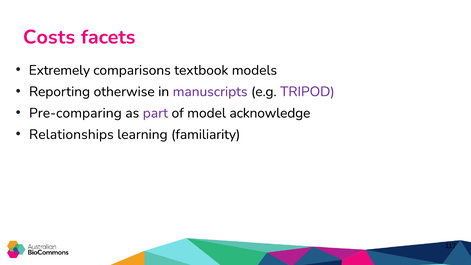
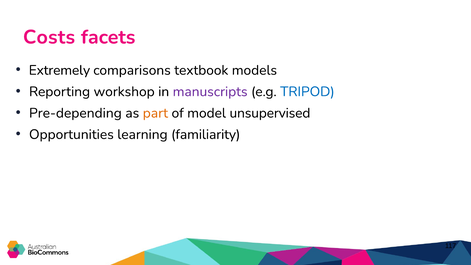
otherwise: otherwise -> workshop
TRIPOD colour: purple -> blue
Pre-comparing: Pre-comparing -> Pre-depending
part colour: purple -> orange
acknowledge: acknowledge -> unsupervised
Relationships: Relationships -> Opportunities
